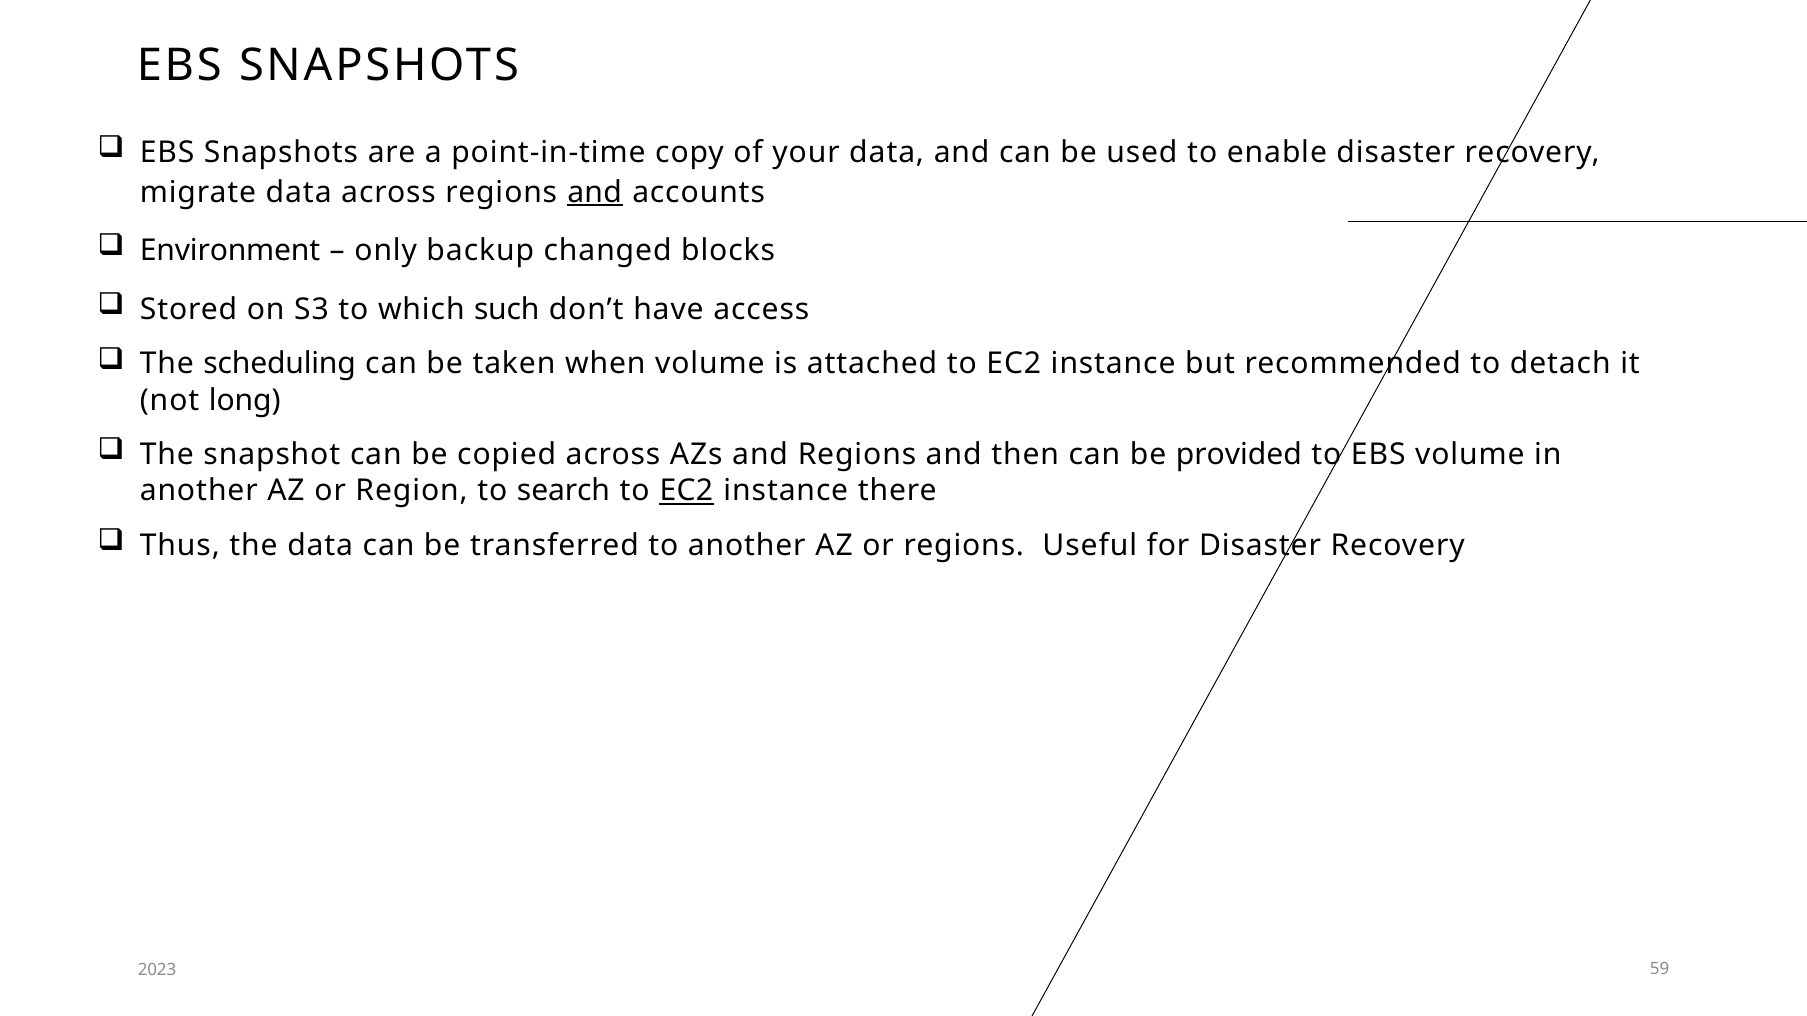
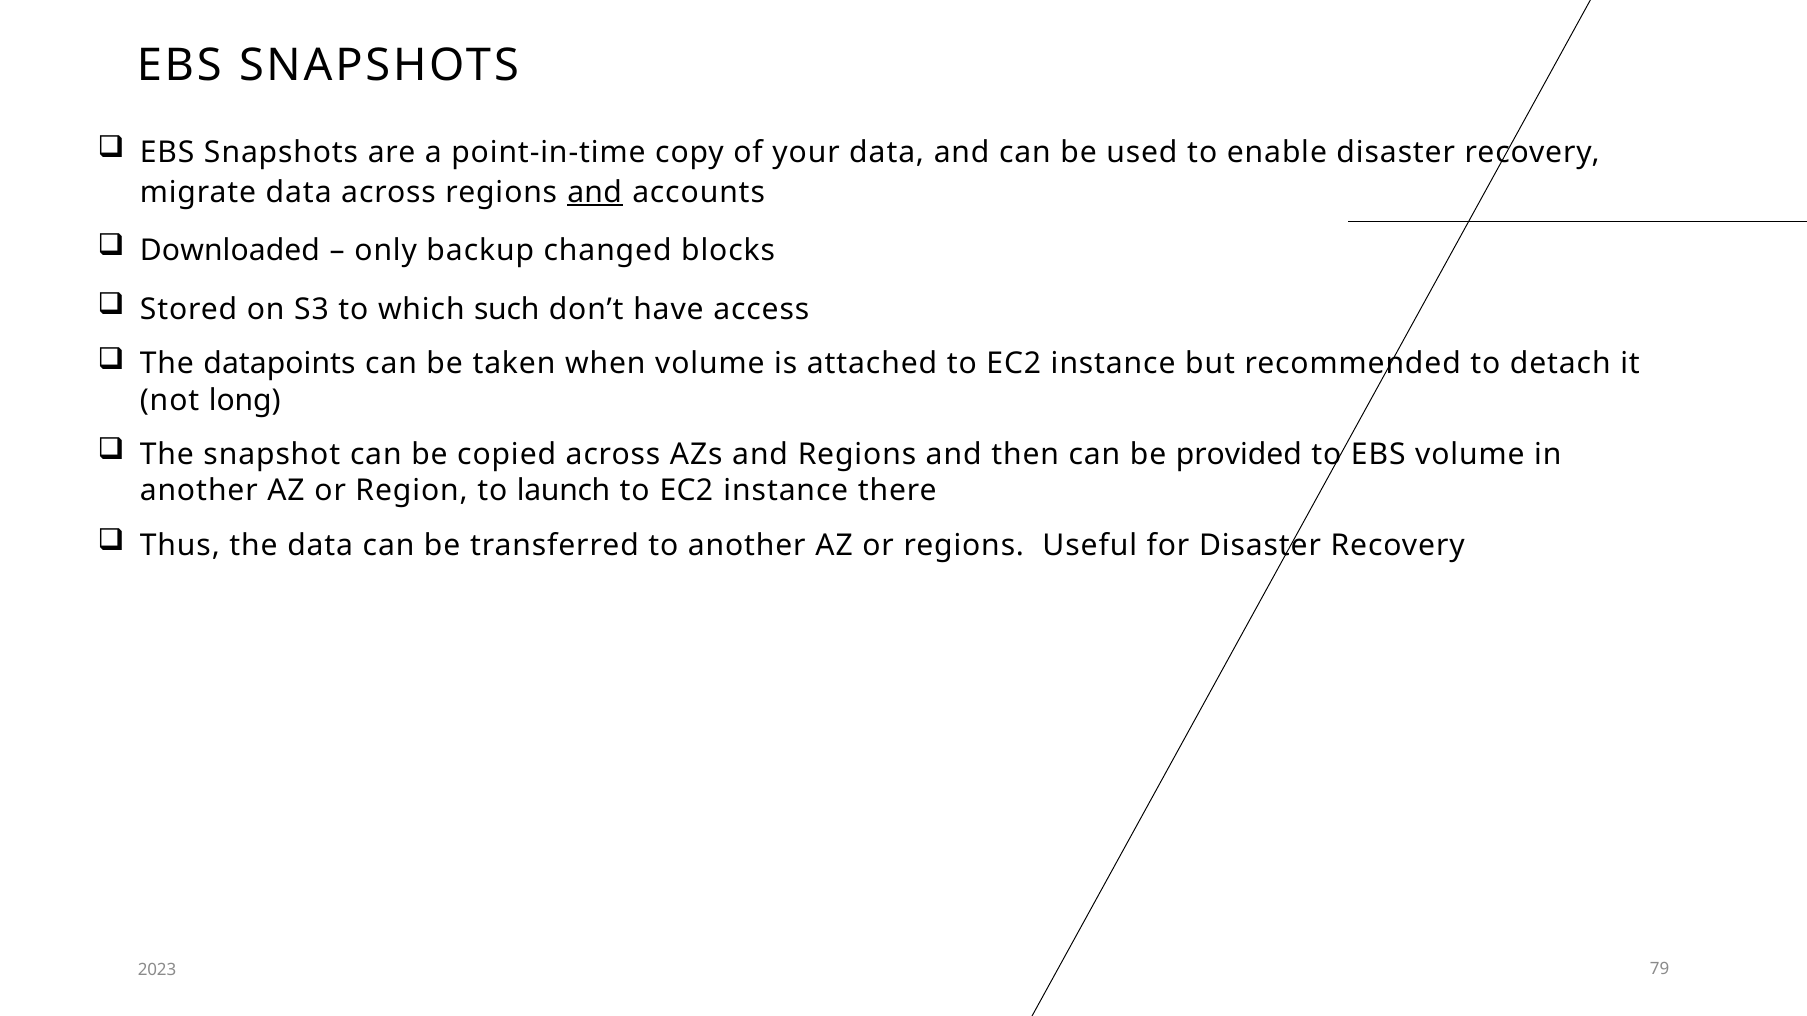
Environment: Environment -> Downloaded
scheduling: scheduling -> datapoints
search: search -> launch
EC2 at (686, 491) underline: present -> none
59: 59 -> 79
